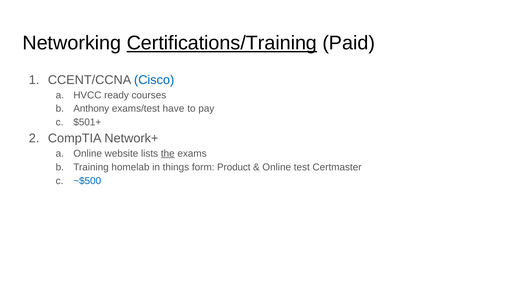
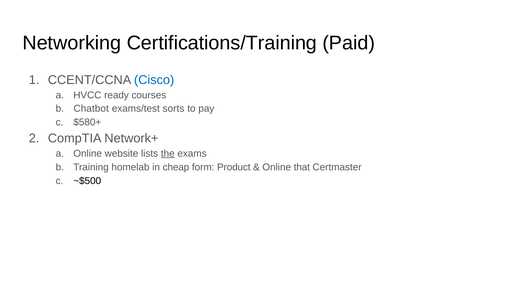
Certifications/Training underline: present -> none
Anthony: Anthony -> Chatbot
have: have -> sorts
$501+: $501+ -> $580+
things: things -> cheap
test: test -> that
~$500 colour: blue -> black
